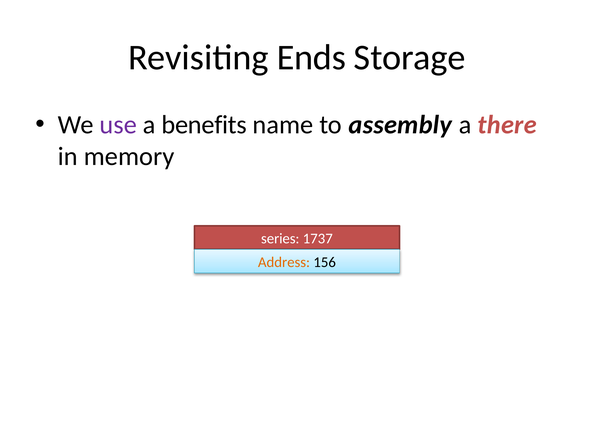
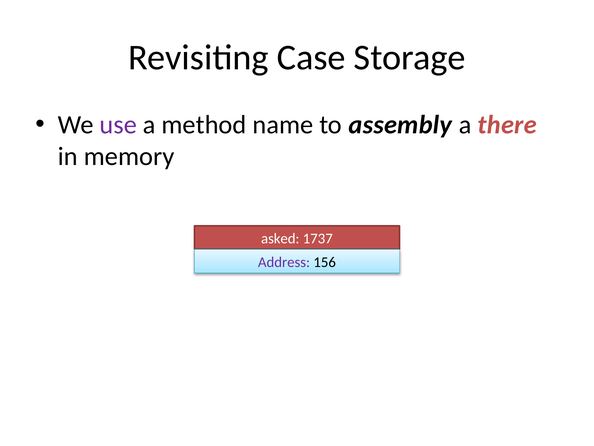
Ends: Ends -> Case
benefits: benefits -> method
series: series -> asked
Address colour: orange -> purple
